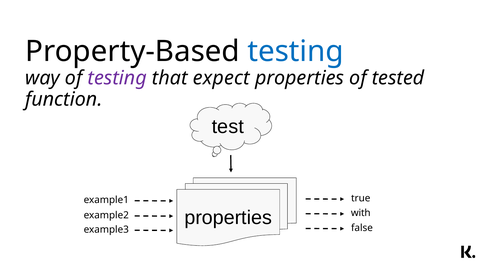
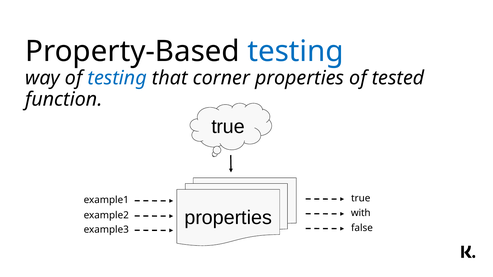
testing at (117, 78) colour: purple -> blue
expect: expect -> corner
test at (228, 127): test -> true
